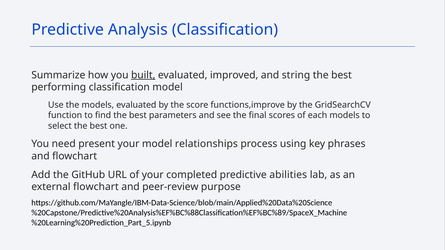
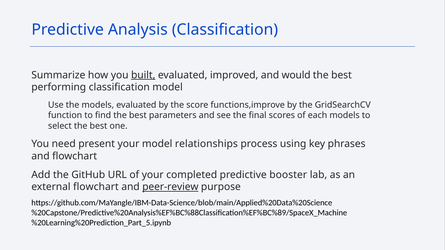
string: string -> would
abilities: abilities -> booster
peer-review underline: none -> present
